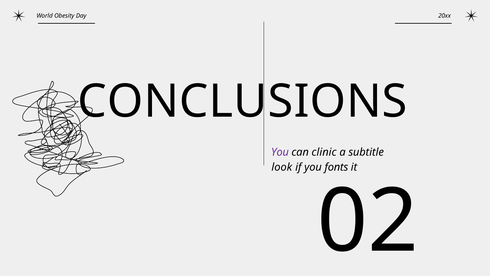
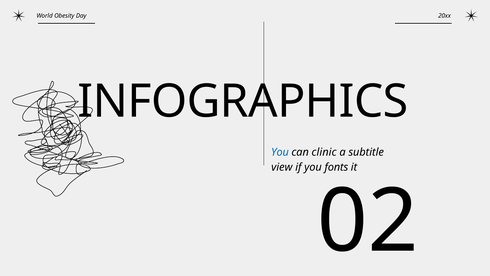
CONCLUSIONS: CONCLUSIONS -> INFOGRAPHICS
You at (280, 152) colour: purple -> blue
look: look -> view
